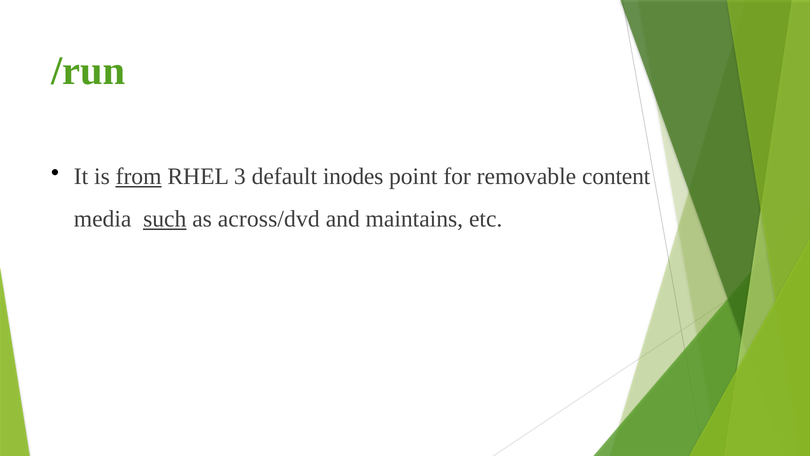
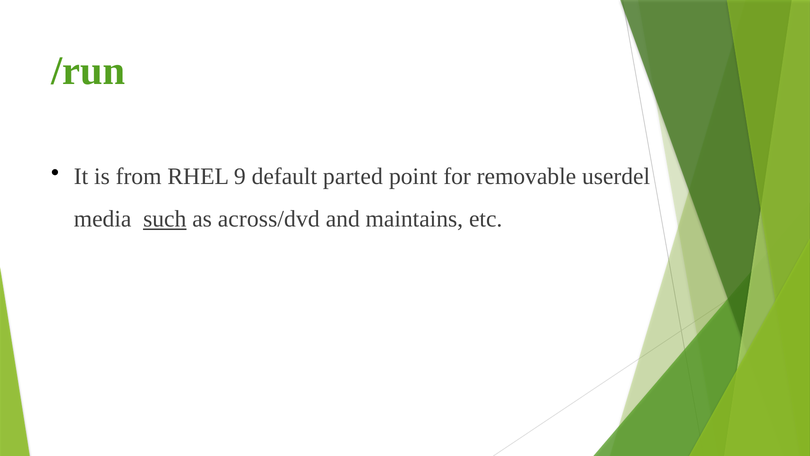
from underline: present -> none
3: 3 -> 9
inodes: inodes -> parted
content: content -> userdel
